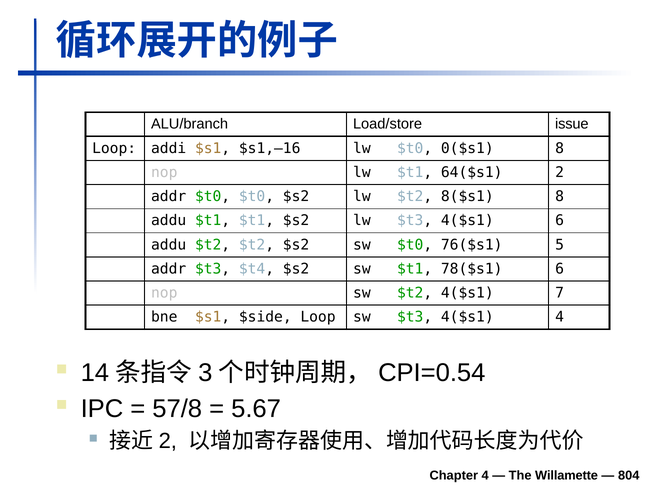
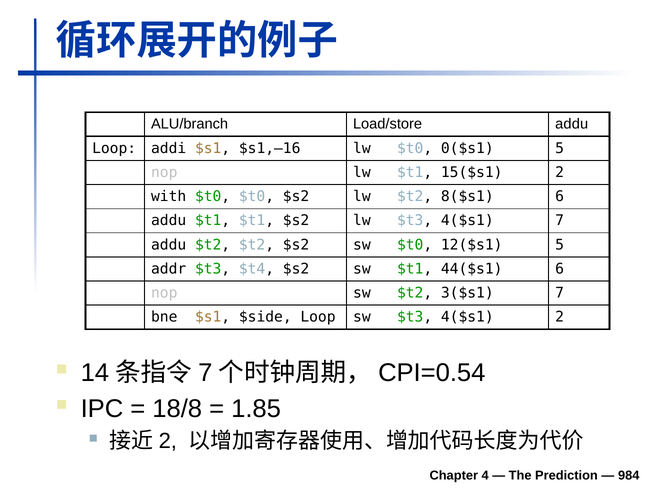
Load/store issue: issue -> addu
0($s1 8: 8 -> 5
64($s1: 64($s1 -> 15($s1
addr at (169, 197): addr -> with
8($s1 8: 8 -> 6
4($s1 6: 6 -> 7
76($s1: 76($s1 -> 12($s1
78($s1: 78($s1 -> 44($s1
$t2 4($s1: 4($s1 -> 3($s1
4($s1 4: 4 -> 2
3 at (205, 373): 3 -> 7
57/8: 57/8 -> 18/8
5.67: 5.67 -> 1.85
Willamette: Willamette -> Prediction
804: 804 -> 984
